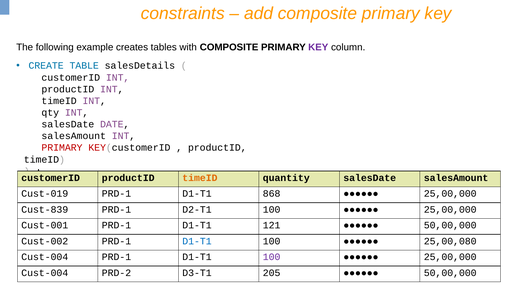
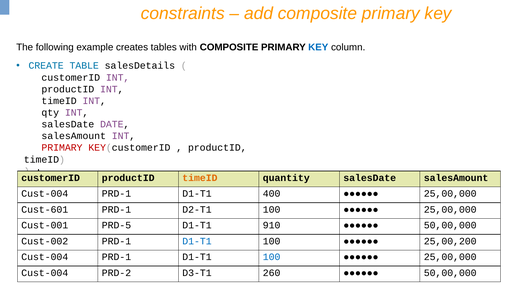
KEY at (318, 47) colour: purple -> blue
Cust-019 at (45, 194): Cust-019 -> Cust-004
868: 868 -> 400
Cust-839: Cust-839 -> Cust-601
Cust-001 PRD-1: PRD-1 -> PRD-5
121: 121 -> 910
25,00,080: 25,00,080 -> 25,00,200
100 at (272, 257) colour: purple -> blue
205: 205 -> 260
